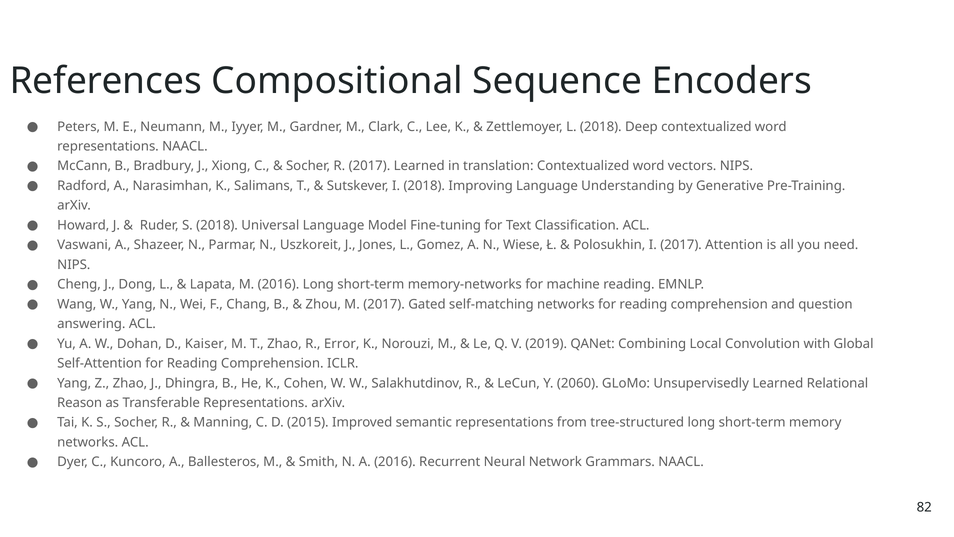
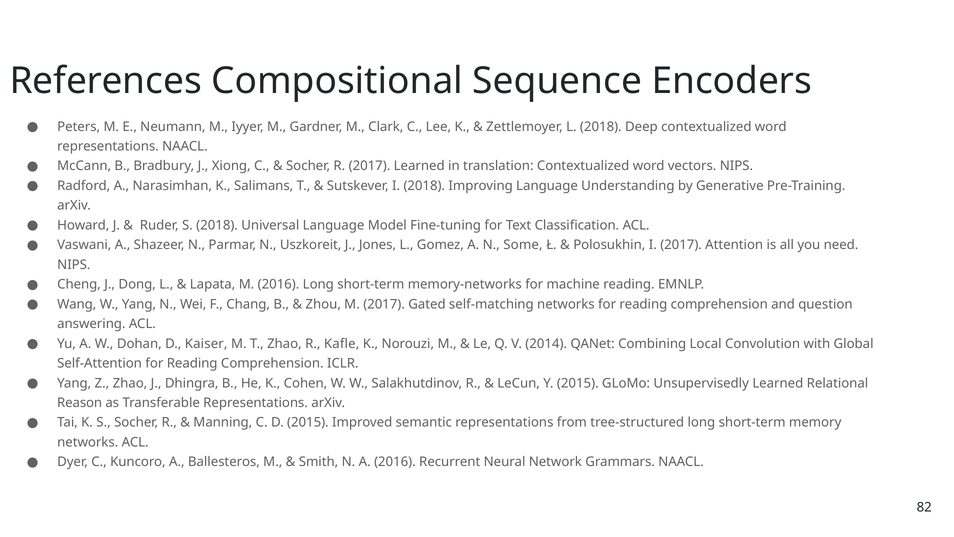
Wiese: Wiese -> Some
Error: Error -> Kafle
2019: 2019 -> 2014
Y 2060: 2060 -> 2015
